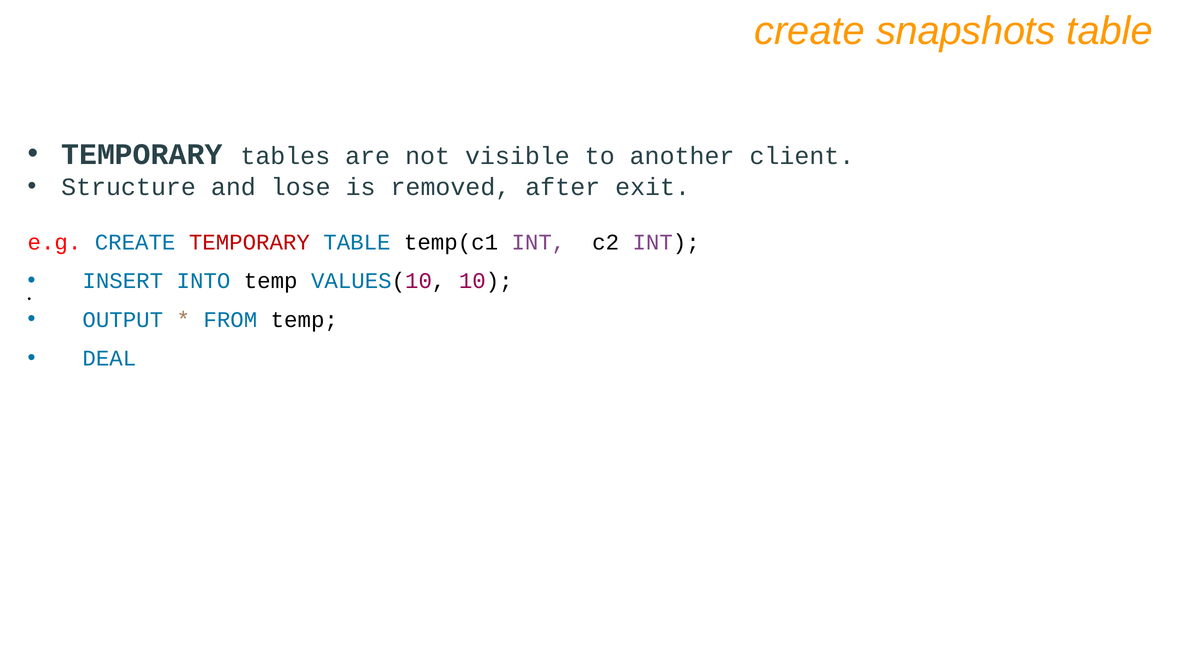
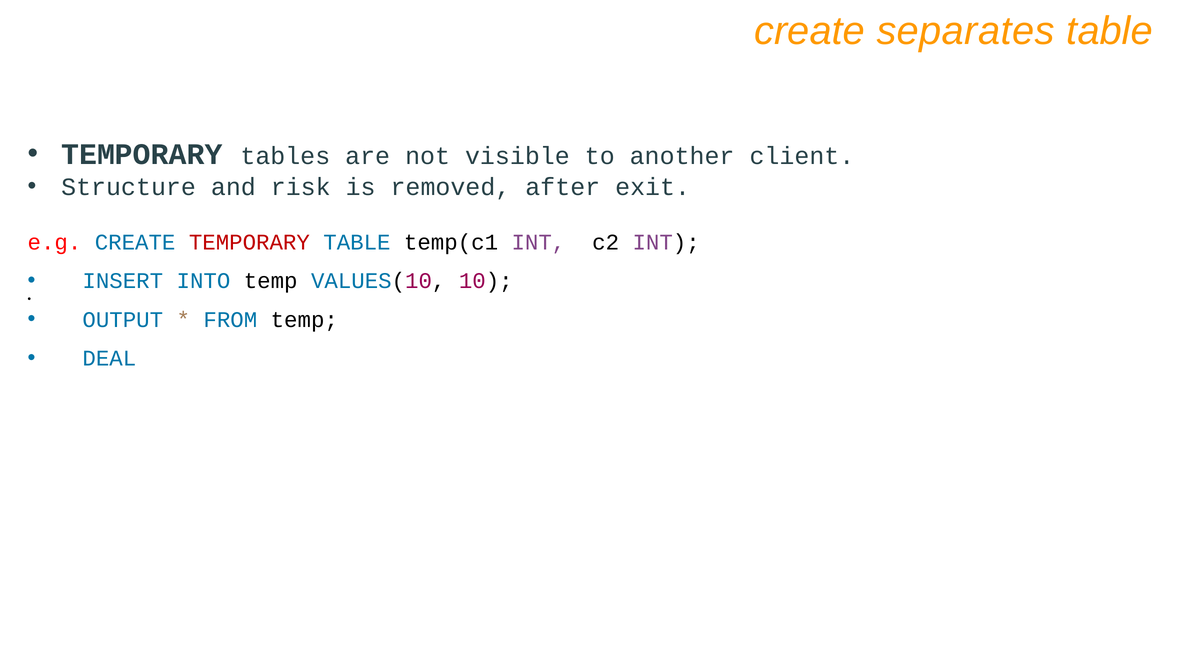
snapshots: snapshots -> separates
lose: lose -> risk
